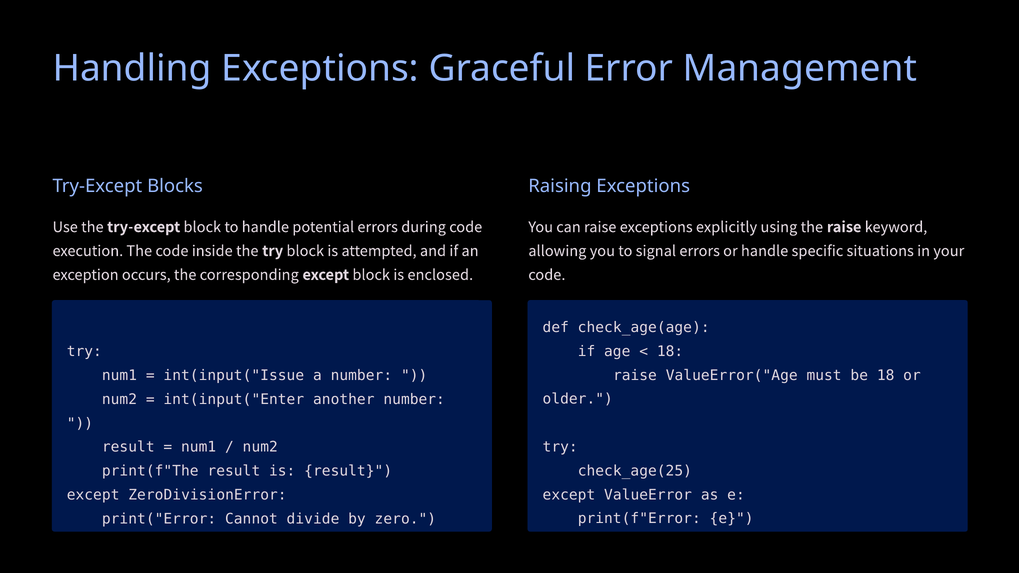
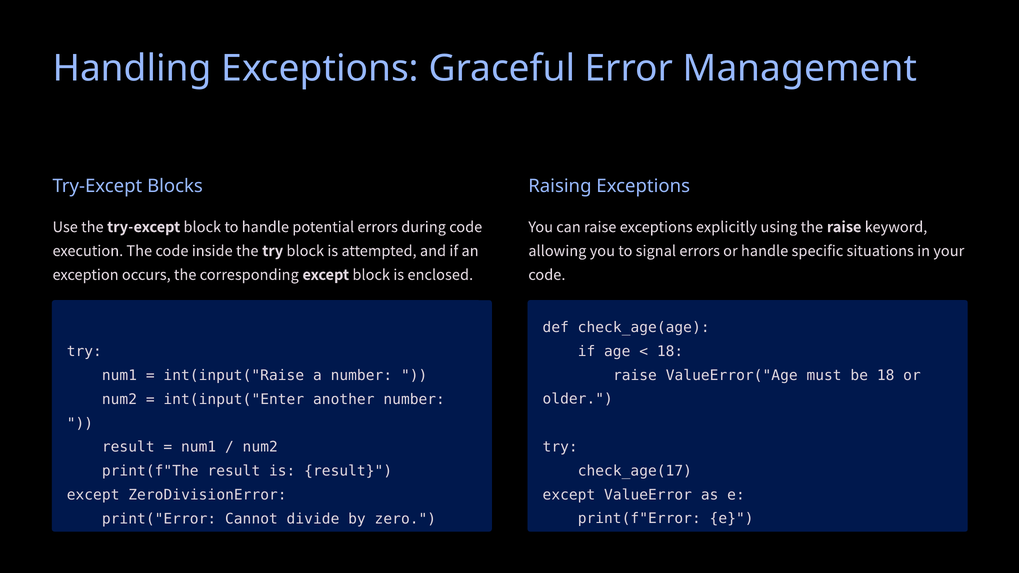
int(input("Issue: int(input("Issue -> int(input("Raise
check_age(25: check_age(25 -> check_age(17
